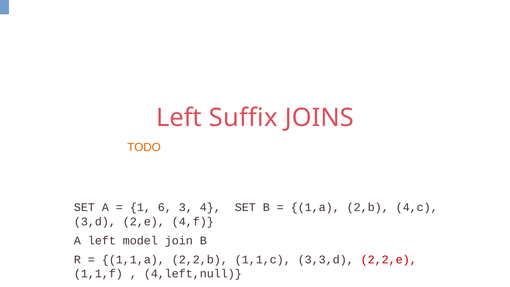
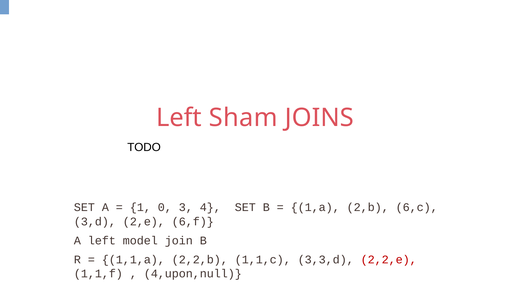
Suffix: Suffix -> Sham
TODO colour: orange -> black
6: 6 -> 0
4,c: 4,c -> 6,c
4,f: 4,f -> 6,f
4,left,null: 4,left,null -> 4,upon,null
